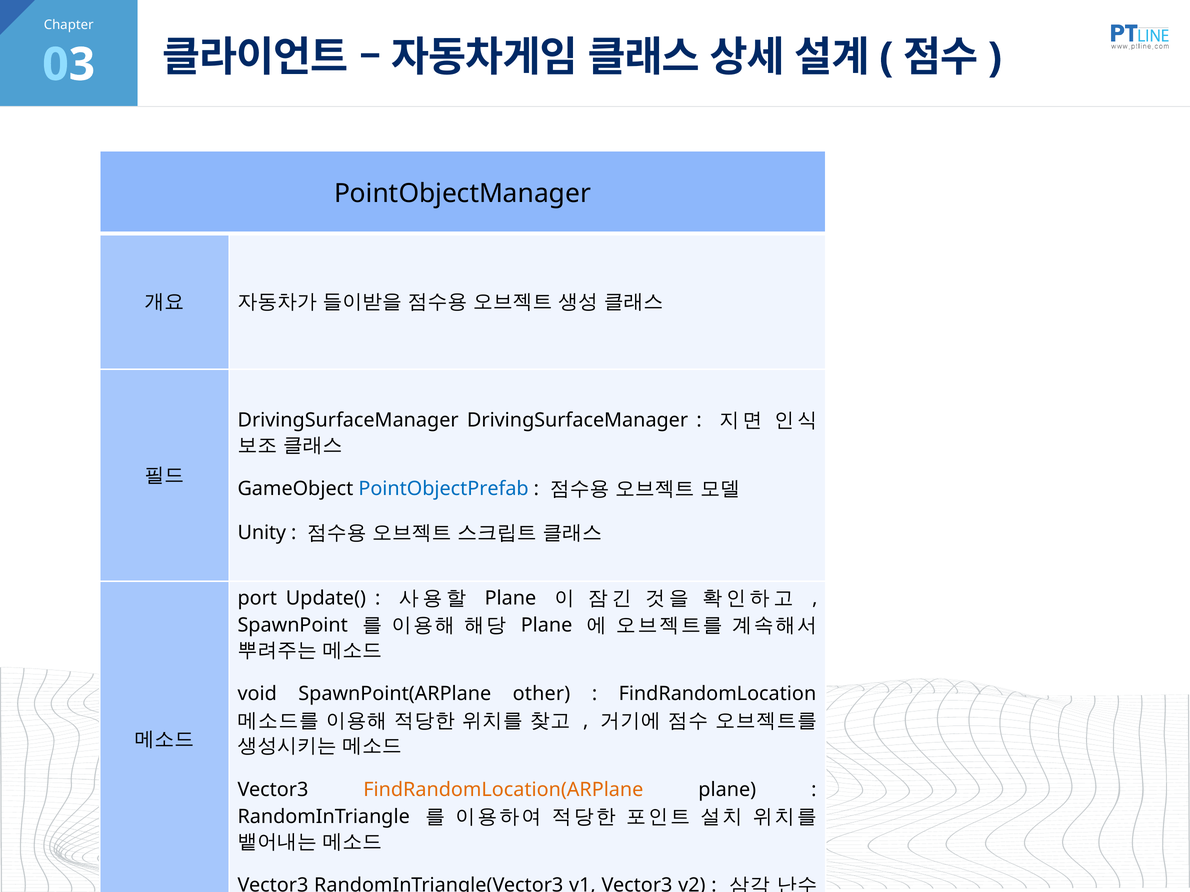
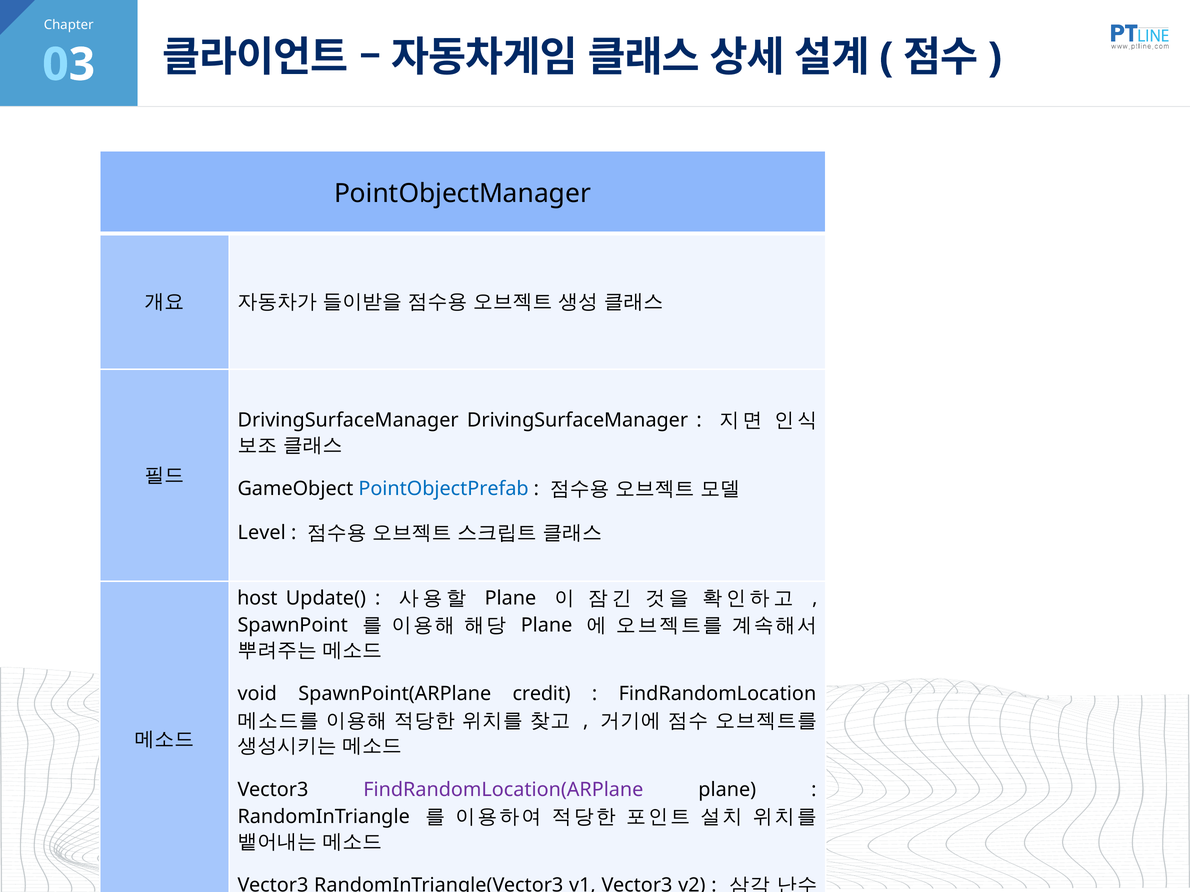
Unity: Unity -> Level
port: port -> host
other: other -> credit
FindRandomLocation(ARPlane colour: orange -> purple
